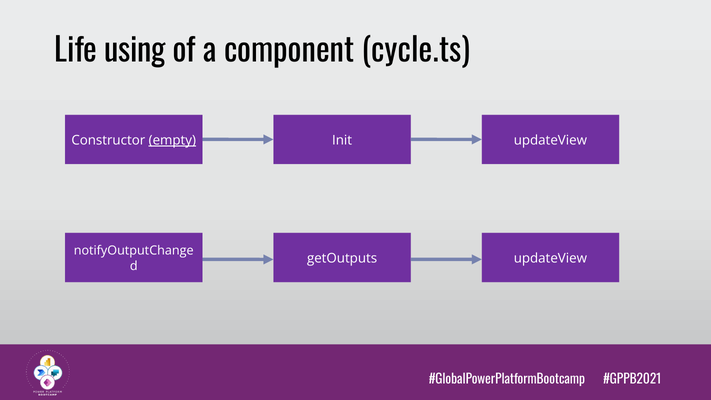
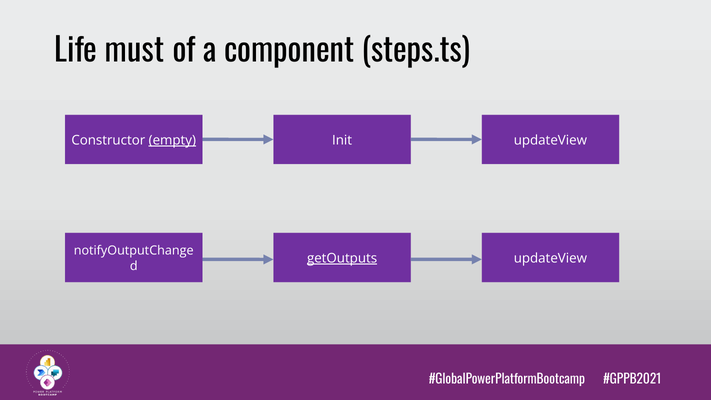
using: using -> must
cycle.ts: cycle.ts -> steps.ts
getOutputs underline: none -> present
